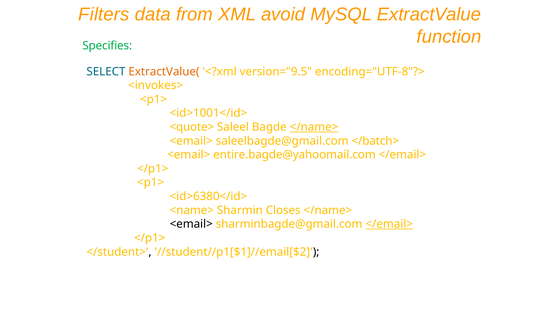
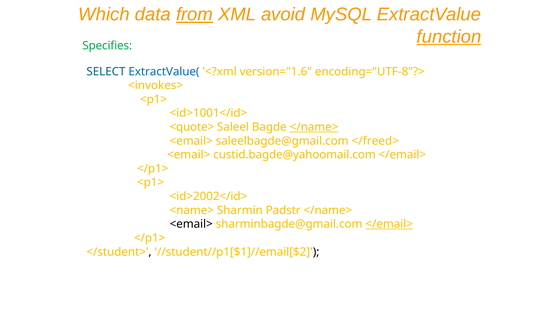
Filters: Filters -> Which
from underline: none -> present
function underline: none -> present
ExtractValue( colour: orange -> blue
version="9.5: version="9.5 -> version="1.6
</batch>: </batch> -> </freed>
entire.bagde@yahoomail.com: entire.bagde@yahoomail.com -> custid.bagde@yahoomail.com
<id>6380</id>: <id>6380</id> -> <id>2002</id>
Closes: Closes -> Padstr
